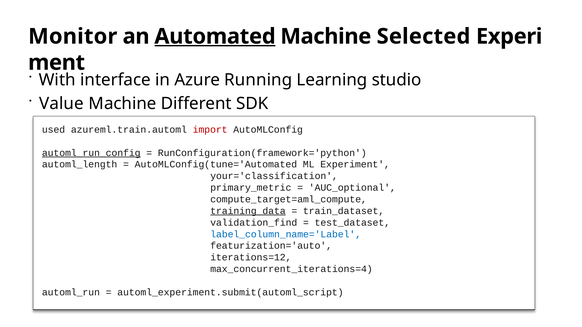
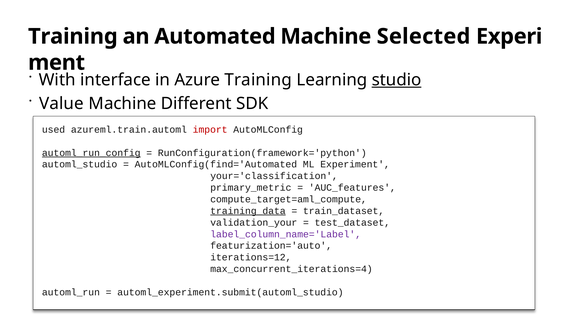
Monitor at (73, 36): Monitor -> Training
Automated underline: present -> none
Azure Running: Running -> Training
studio underline: none -> present
automl_length: automl_length -> automl_studio
AutoMLConfig(tune='Automated: AutoMLConfig(tune='Automated -> AutoMLConfig(find='Automated
AUC_optional: AUC_optional -> AUC_features
validation_find: validation_find -> validation_your
label_column_name='Label colour: blue -> purple
automl_experiment.submit(automl_script: automl_experiment.submit(automl_script -> automl_experiment.submit(automl_studio
